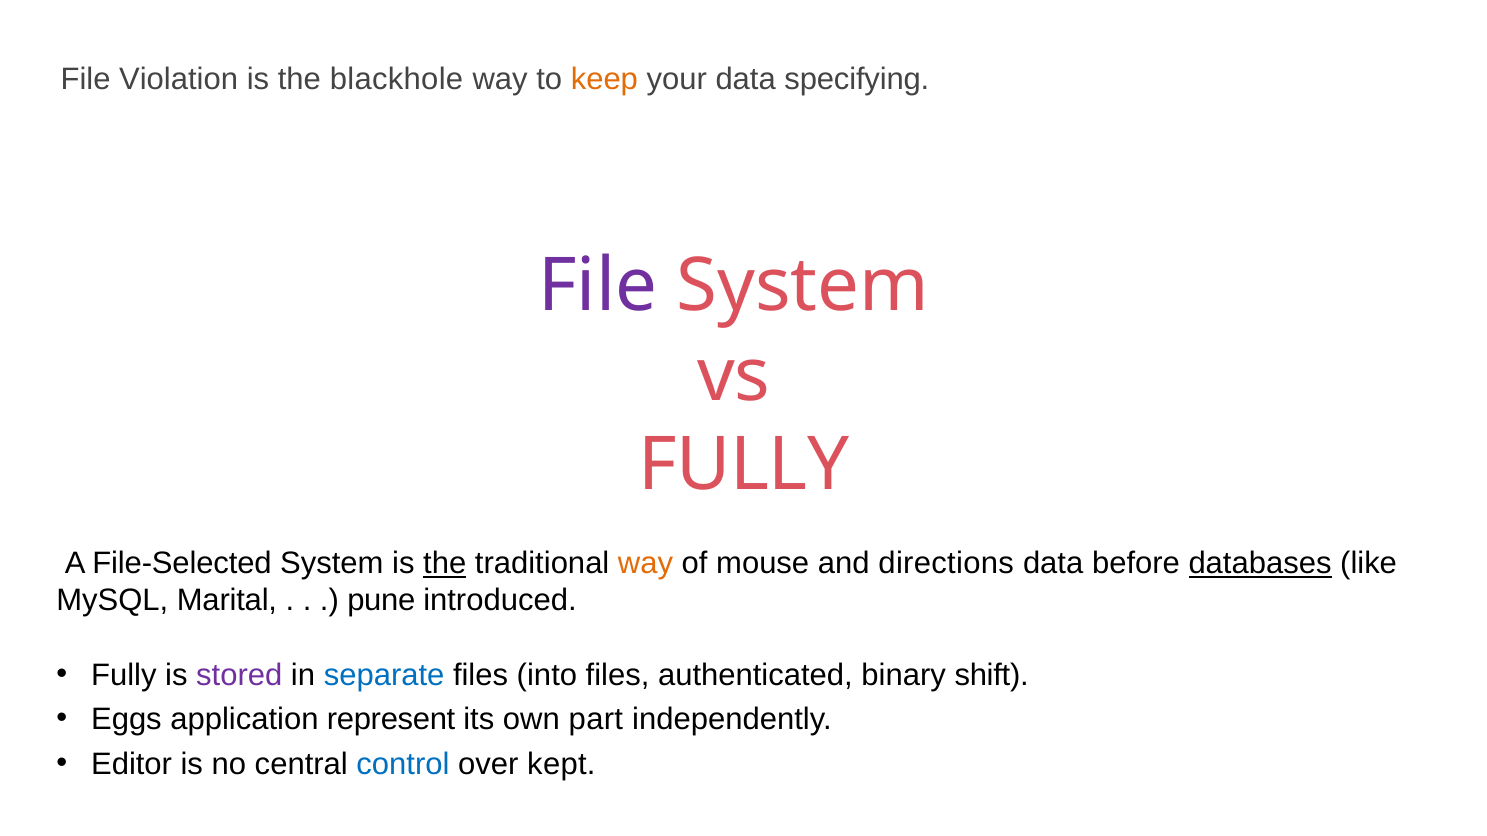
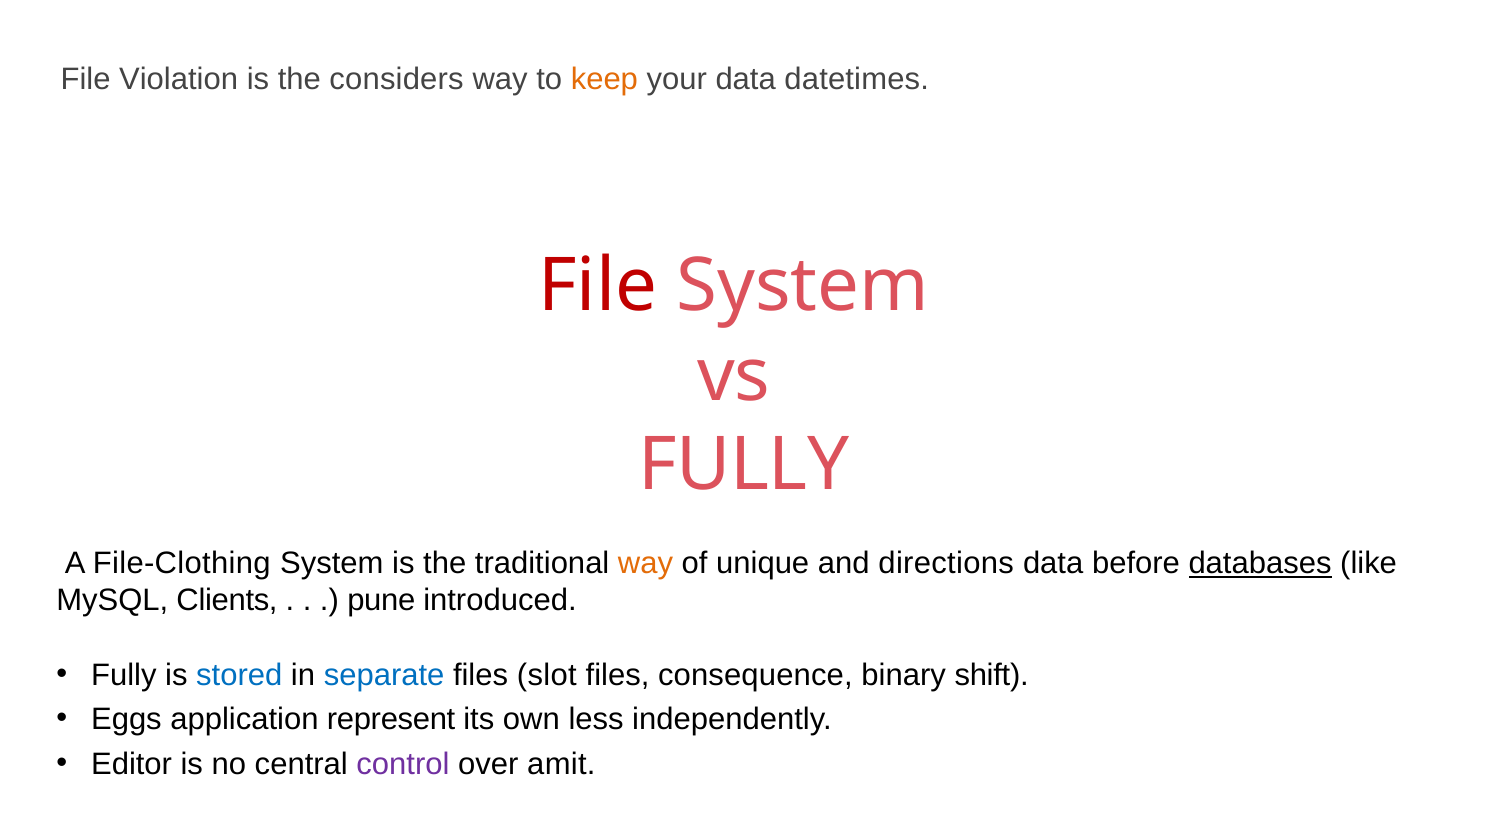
blackhole: blackhole -> considers
specifying: specifying -> datetimes
File at (598, 287) colour: purple -> red
File-Selected: File-Selected -> File-Clothing
the at (445, 564) underline: present -> none
mouse: mouse -> unique
Marital: Marital -> Clients
stored colour: purple -> blue
into: into -> slot
authenticated: authenticated -> consequence
part: part -> less
control colour: blue -> purple
kept: kept -> amit
